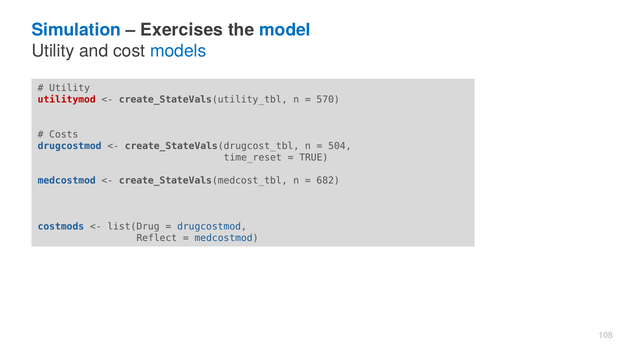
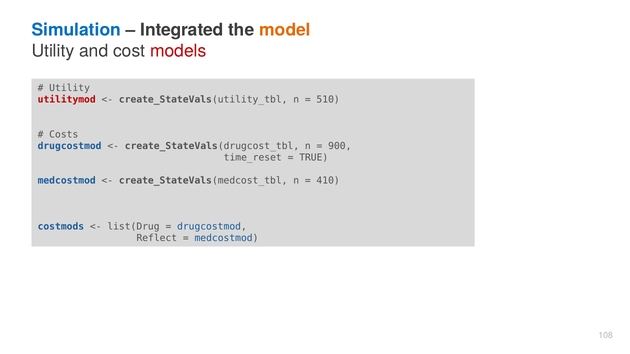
Exercises: Exercises -> Integrated
model colour: blue -> orange
models colour: blue -> red
570: 570 -> 510
504: 504 -> 900
682: 682 -> 410
